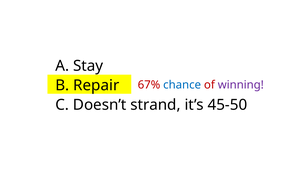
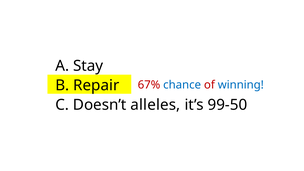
winning colour: purple -> blue
strand: strand -> alleles
45-50: 45-50 -> 99-50
